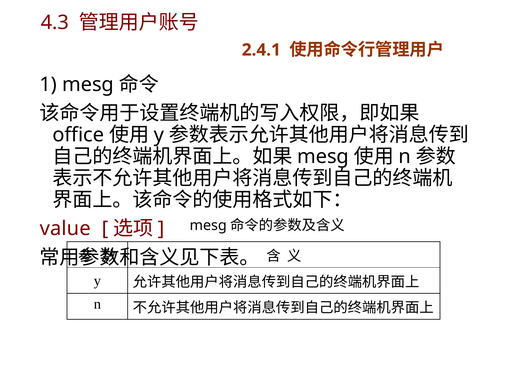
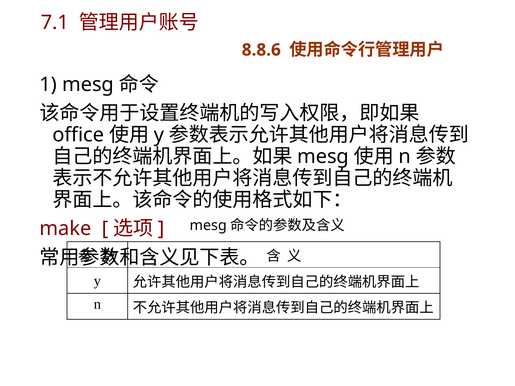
4.3: 4.3 -> 7.1
2.4.1: 2.4.1 -> 8.8.6
value: value -> make
